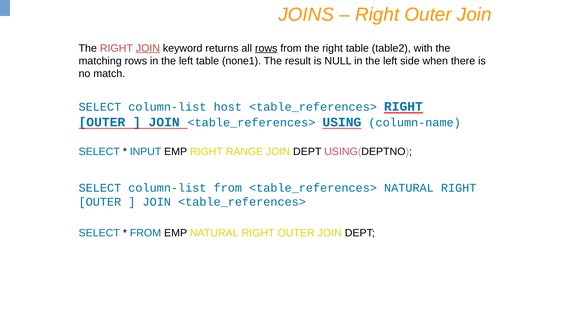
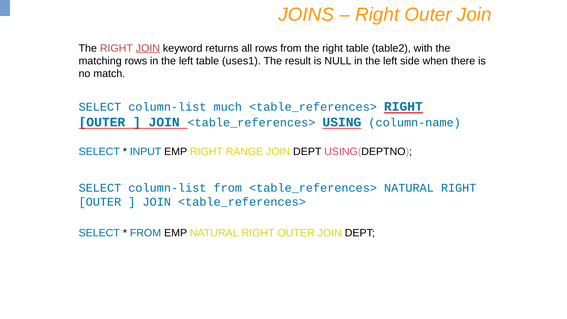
rows at (266, 48) underline: present -> none
none1: none1 -> uses1
host: host -> much
